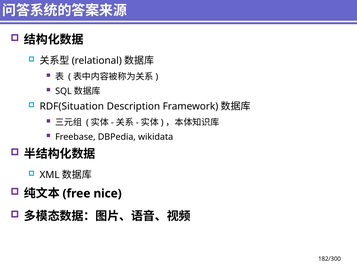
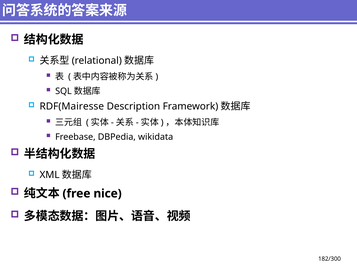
RDF(Situation: RDF(Situation -> RDF(Mairesse
